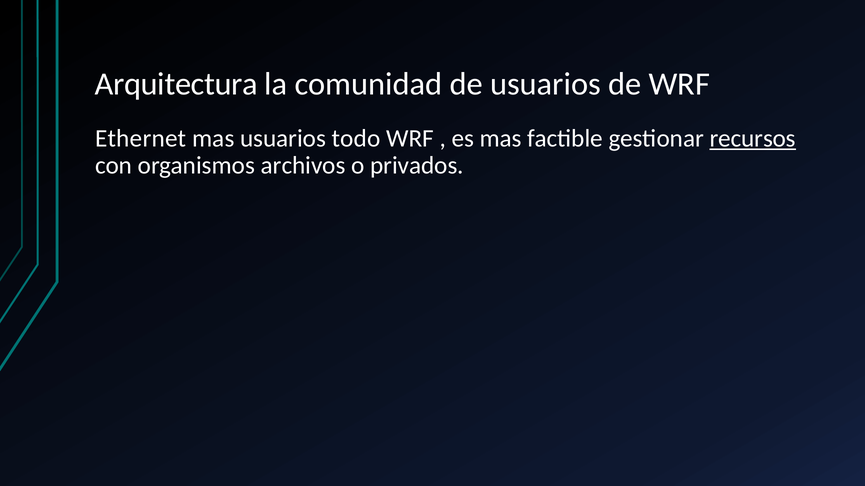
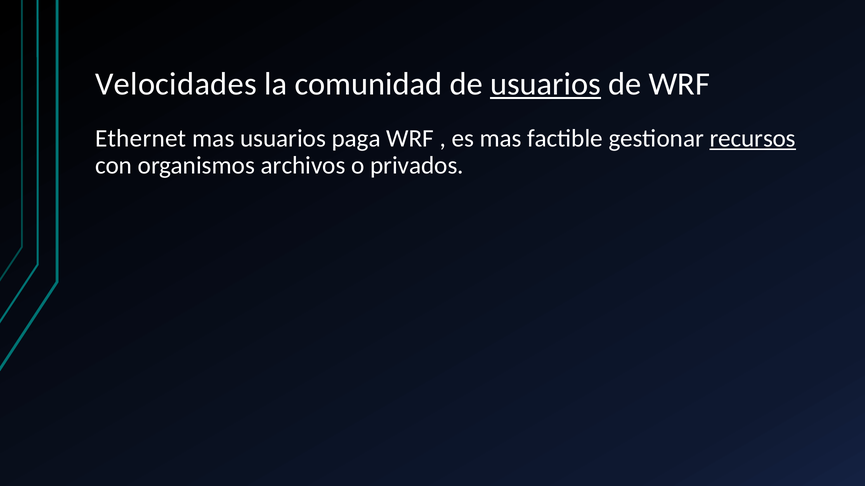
Arquitectura: Arquitectura -> Velocidades
usuarios at (545, 84) underline: none -> present
todo: todo -> paga
